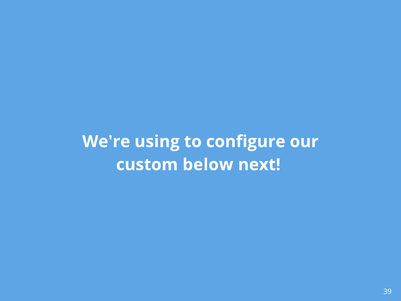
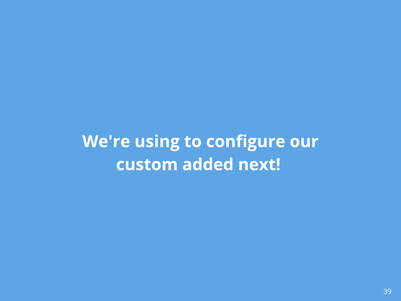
below: below -> added
